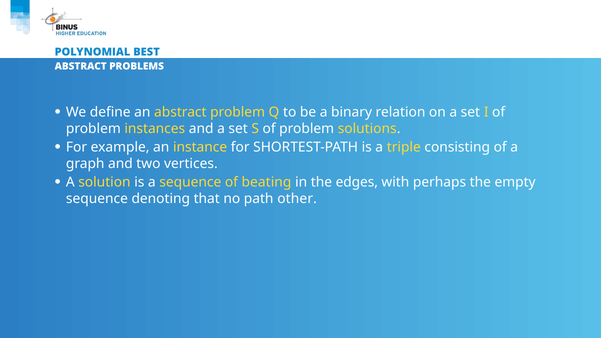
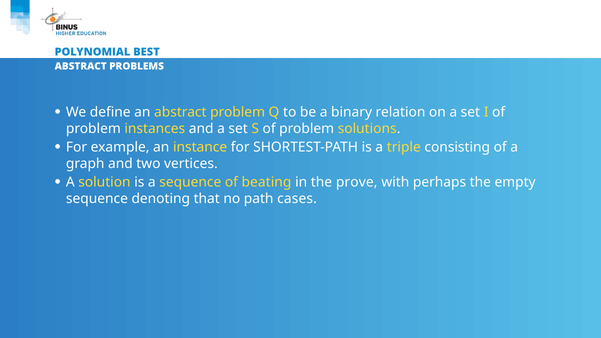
edges: edges -> prove
other: other -> cases
